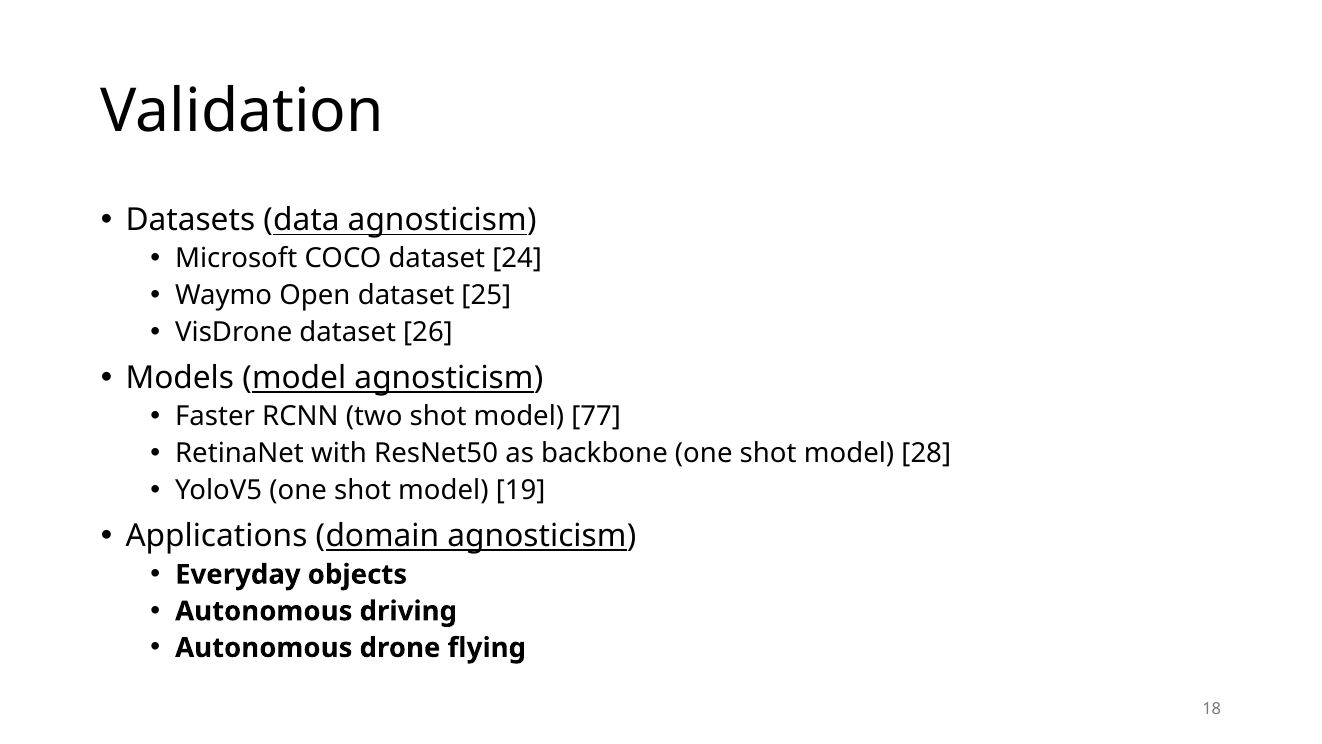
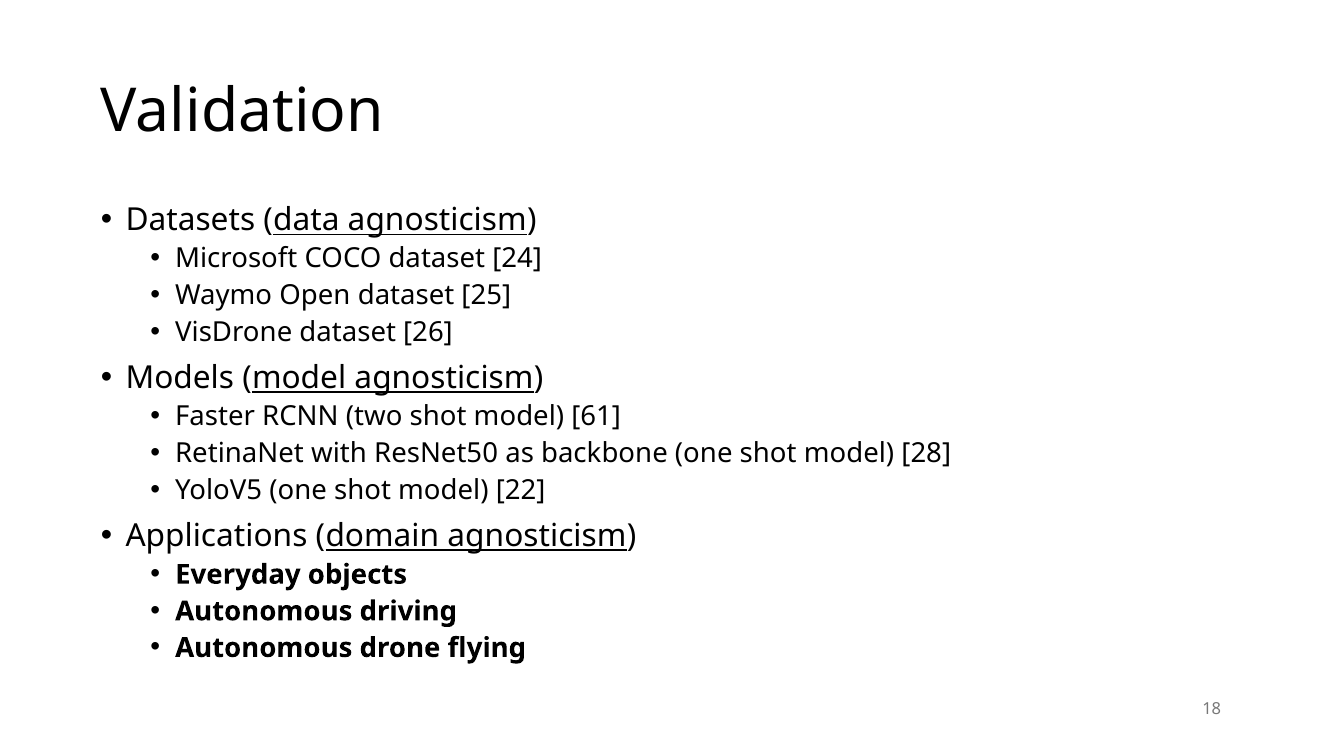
77: 77 -> 61
19: 19 -> 22
